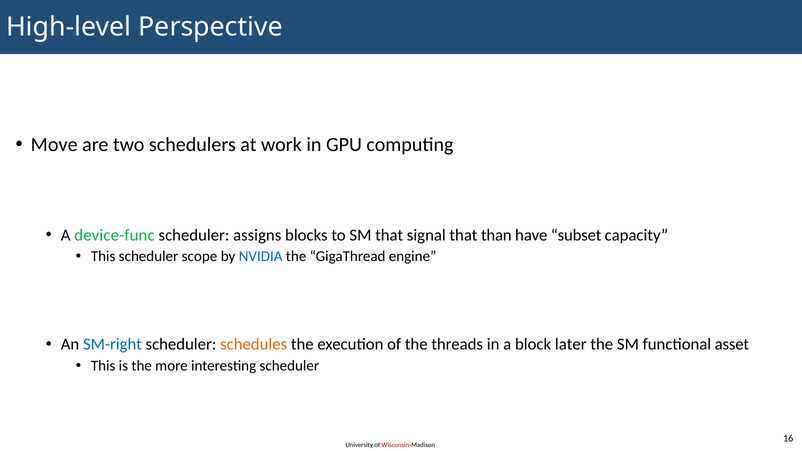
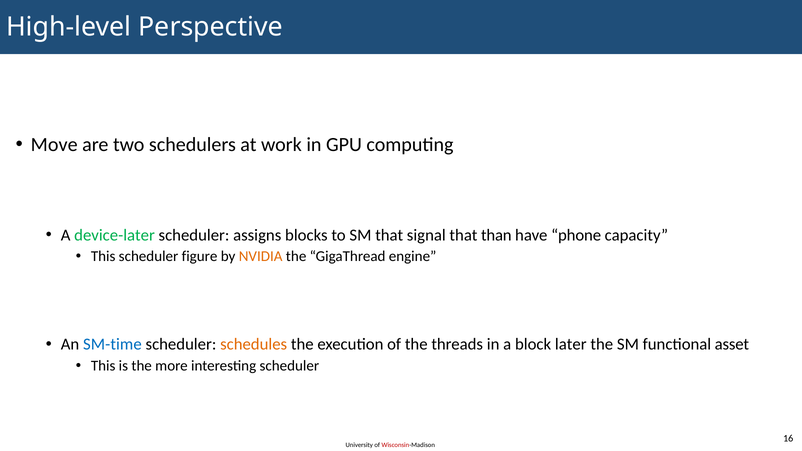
device-func: device-func -> device-later
subset: subset -> phone
scope: scope -> figure
NVIDIA colour: blue -> orange
SM-right: SM-right -> SM-time
